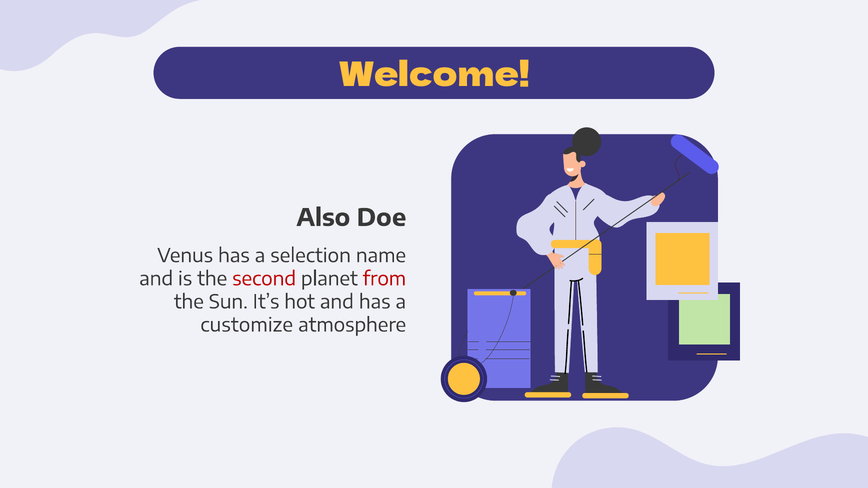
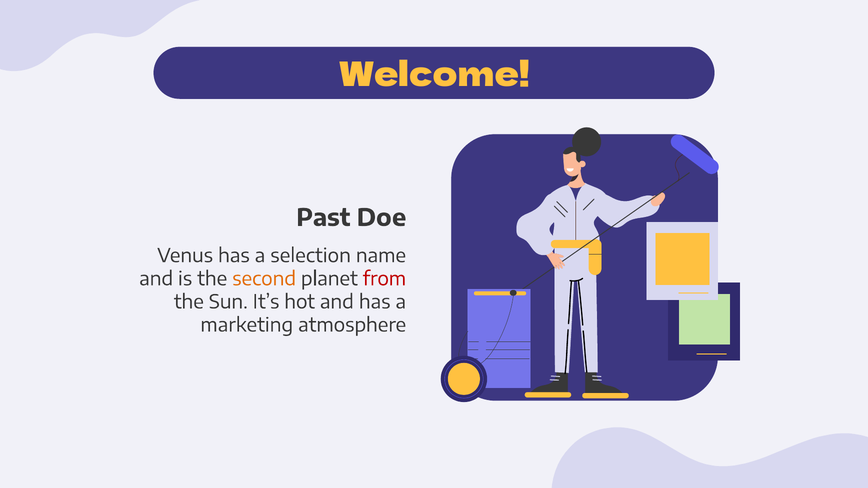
Also: Also -> Past
second colour: red -> orange
customize: customize -> marketing
